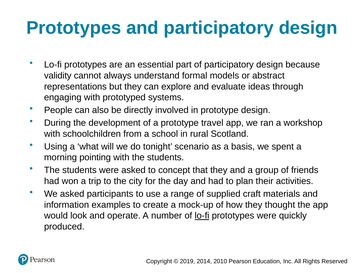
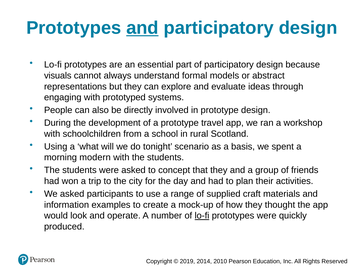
and at (142, 28) underline: none -> present
validity: validity -> visuals
pointing: pointing -> modern
